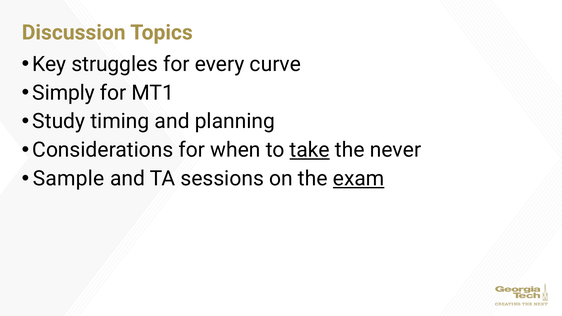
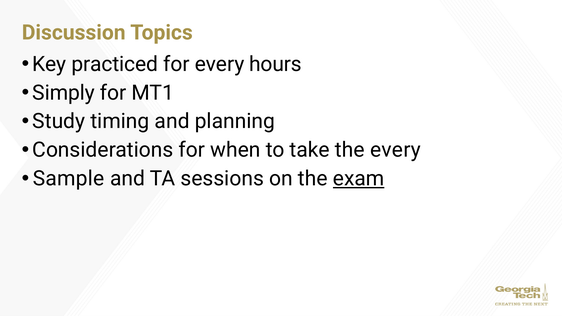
struggles: struggles -> practiced
curve: curve -> hours
take underline: present -> none
the never: never -> every
